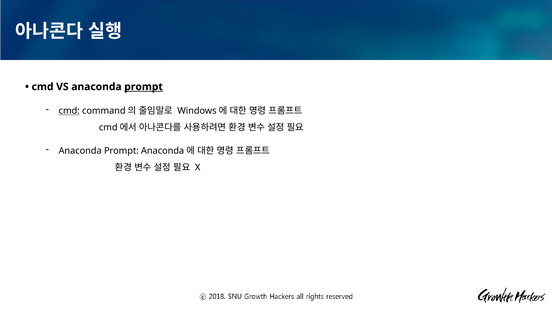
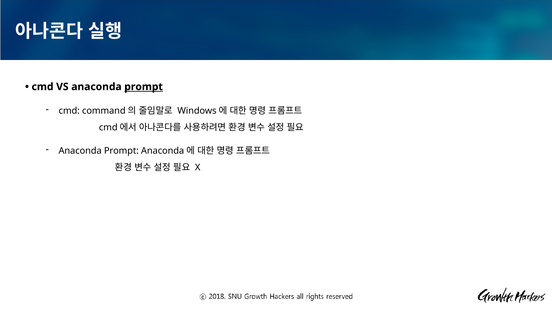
cmd at (69, 111) underline: present -> none
